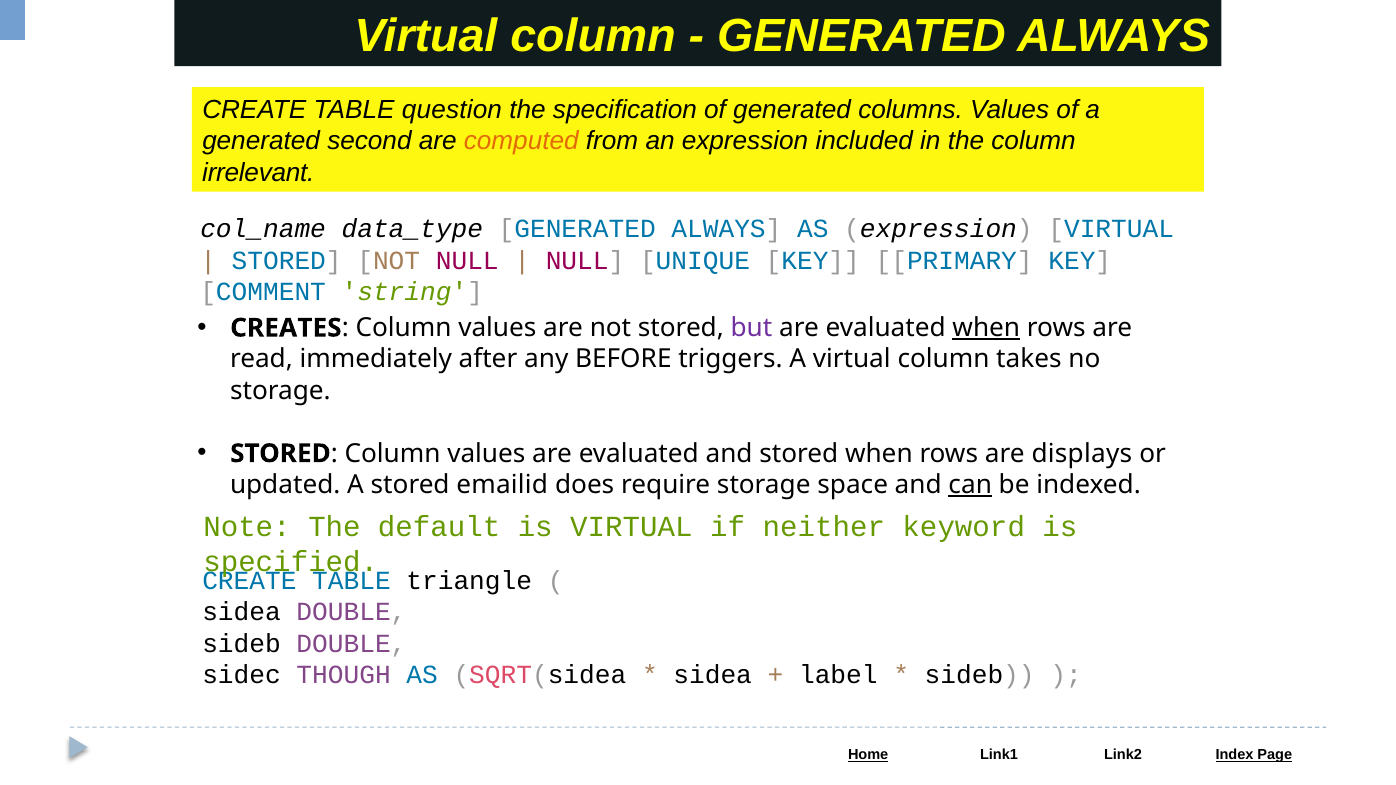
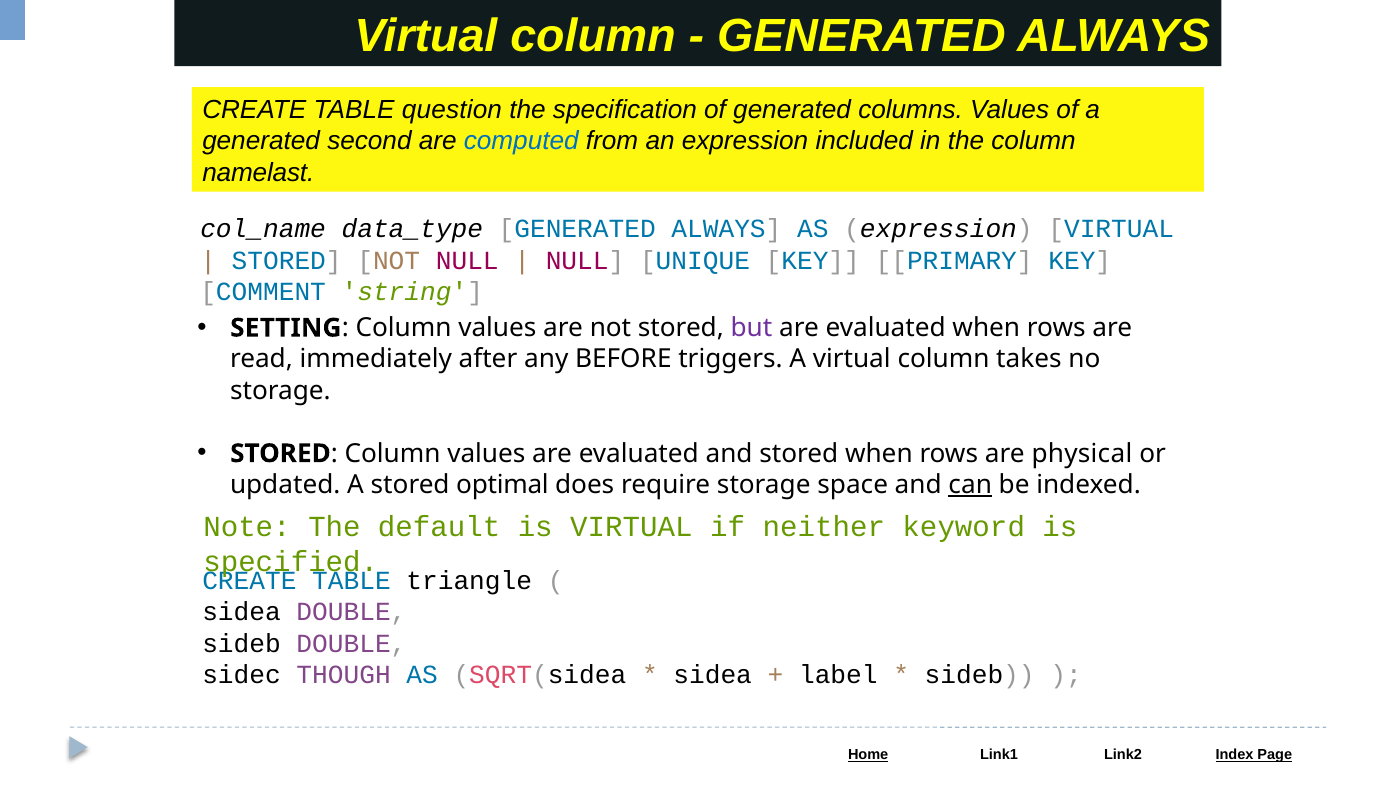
computed colour: orange -> blue
irrelevant: irrelevant -> namelast
CREATES: CREATES -> SETTING
when at (986, 328) underline: present -> none
displays: displays -> physical
emailid: emailid -> optimal
